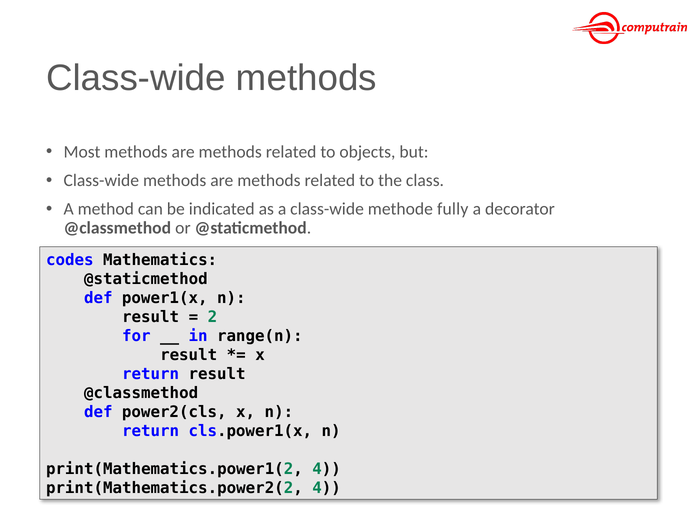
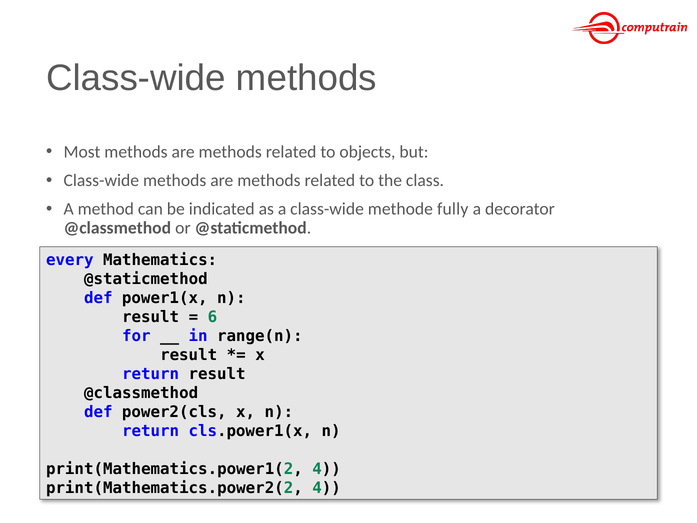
codes: codes -> every
2: 2 -> 6
